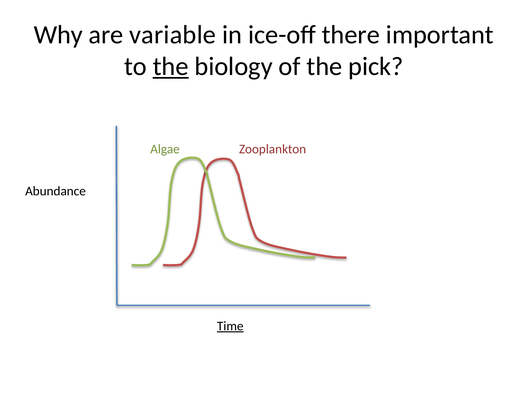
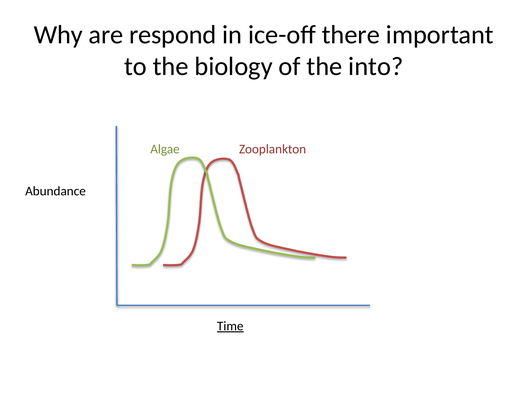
variable: variable -> respond
the at (171, 67) underline: present -> none
pick: pick -> into
